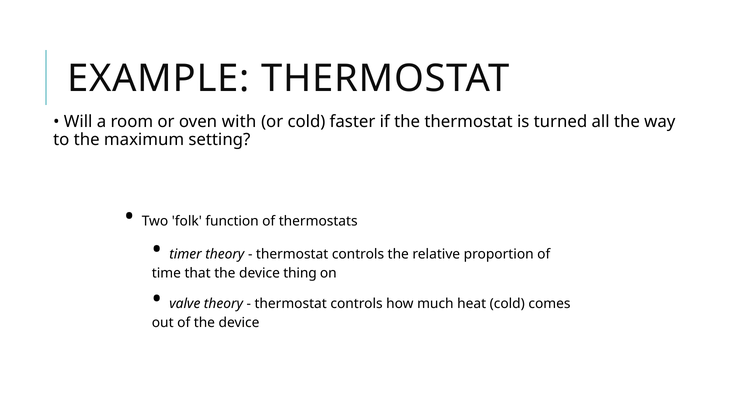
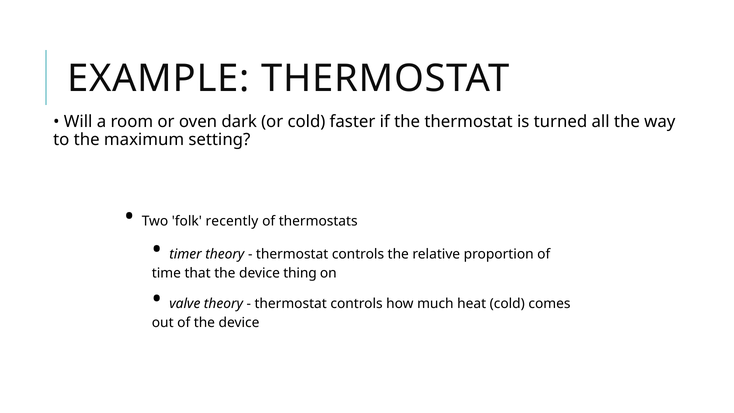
with: with -> dark
function: function -> recently
